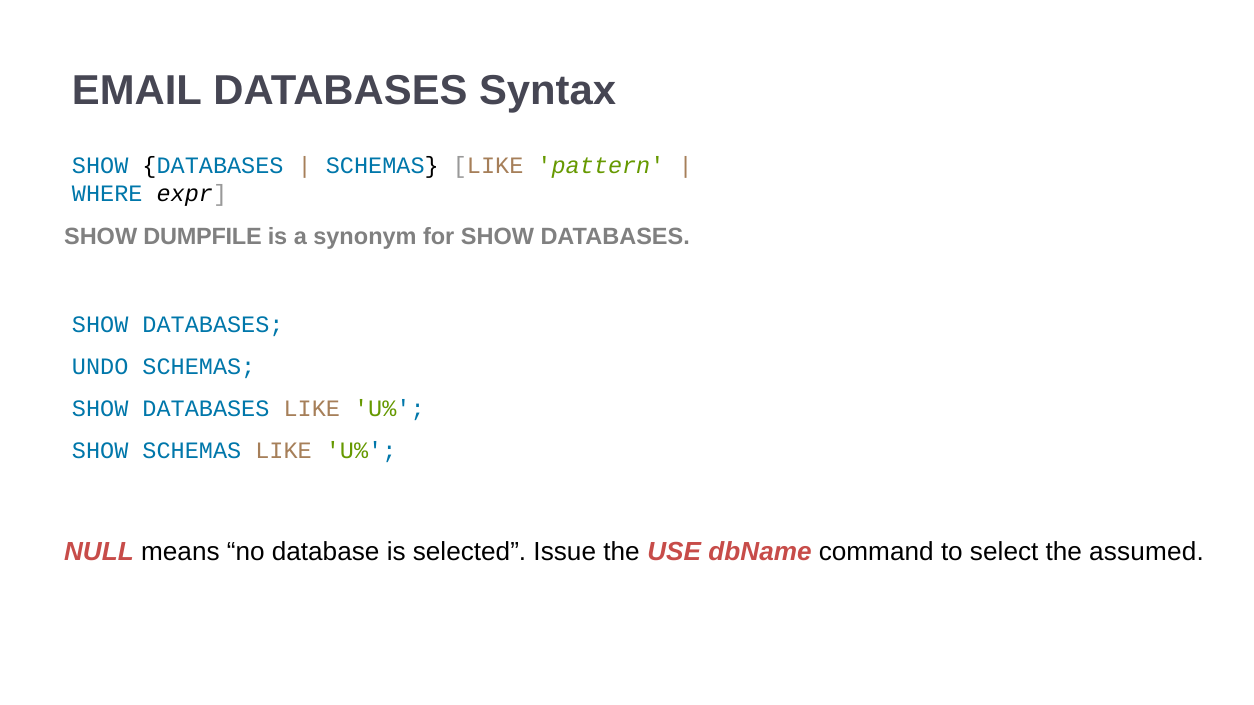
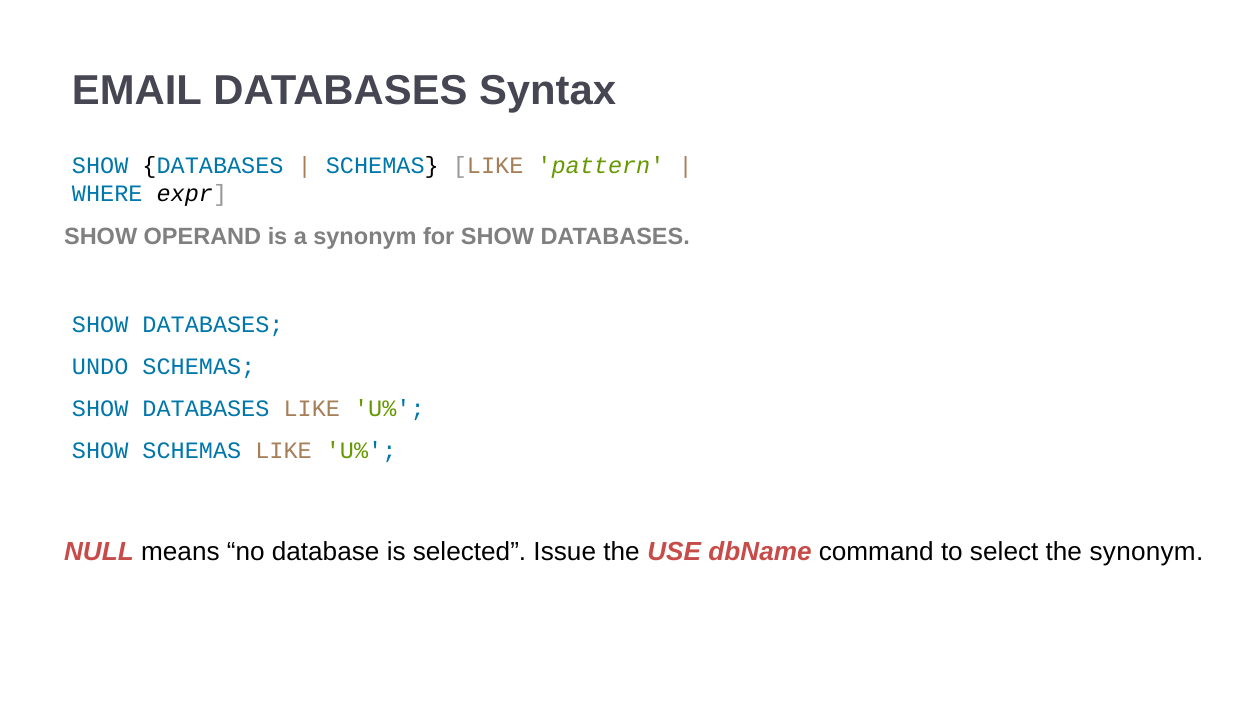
DUMPFILE: DUMPFILE -> OPERAND
the assumed: assumed -> synonym
